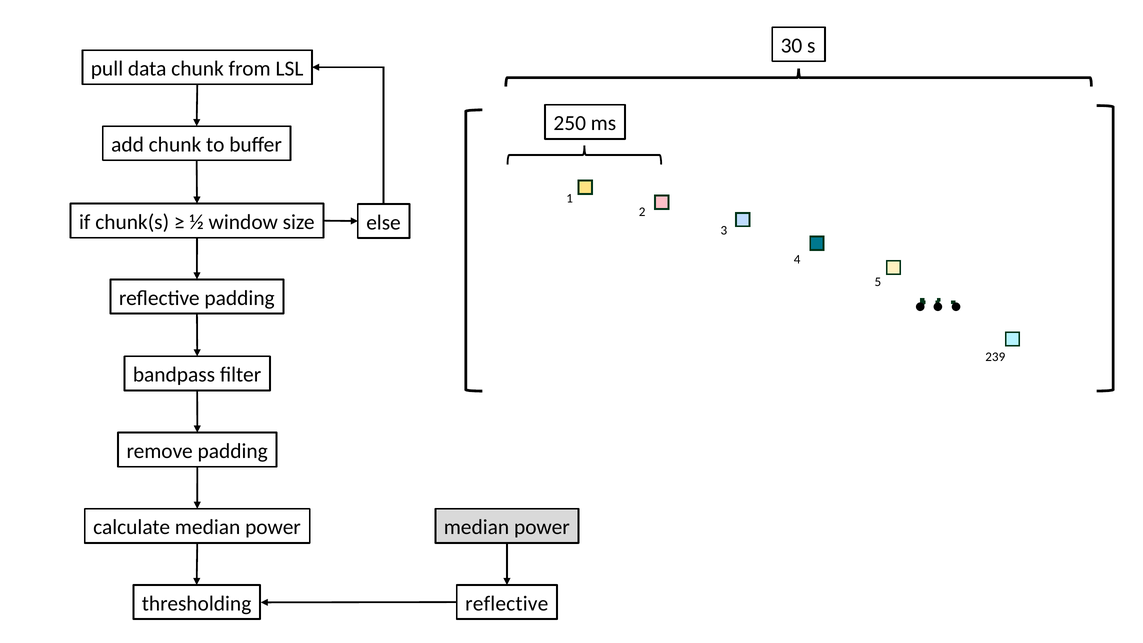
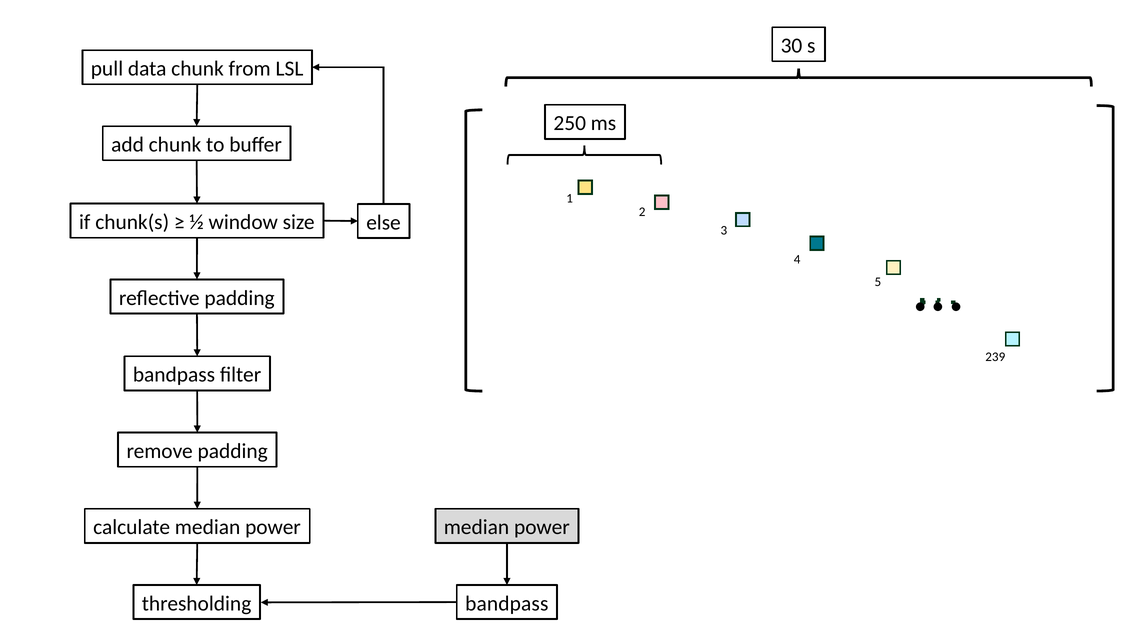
thresholding reflective: reflective -> bandpass
